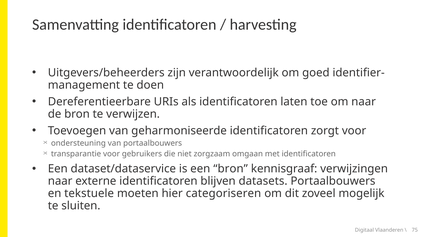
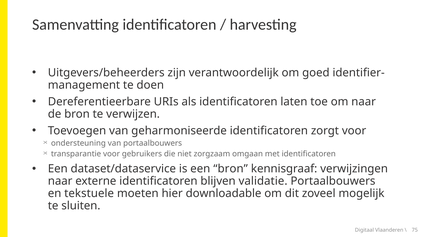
datasets: datasets -> validatie
categoriseren: categoriseren -> downloadable
